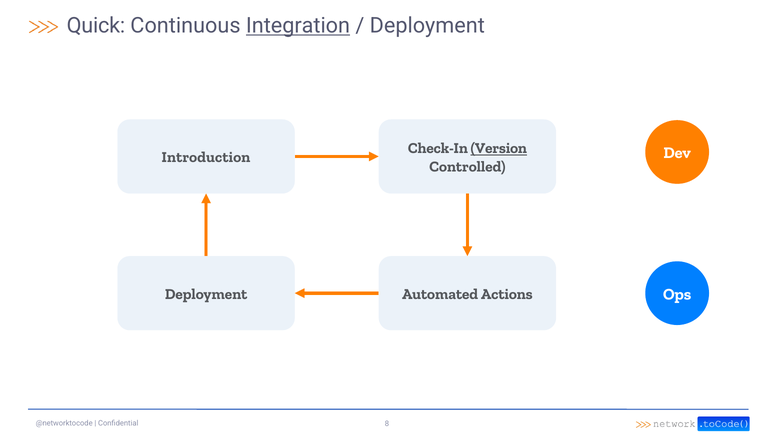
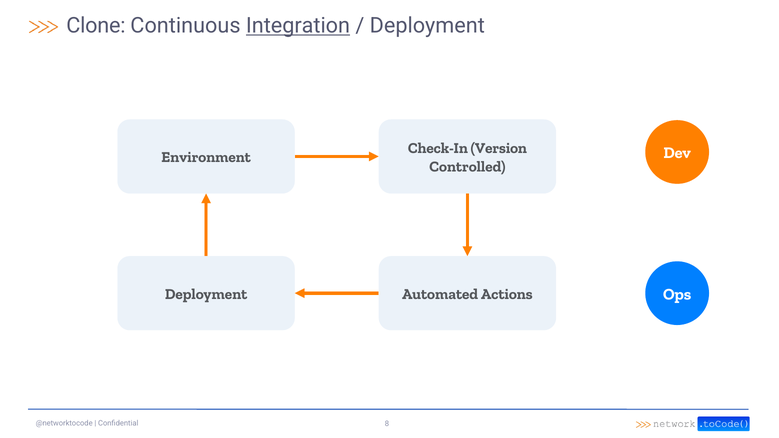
Quick: Quick -> Clone
Version underline: present -> none
Introduction: Introduction -> Environment
